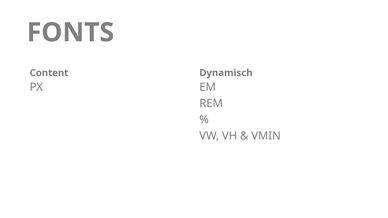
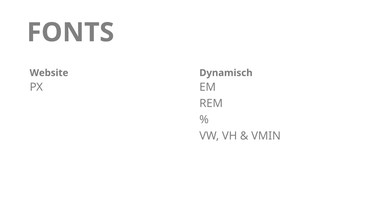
Content: Content -> Website
